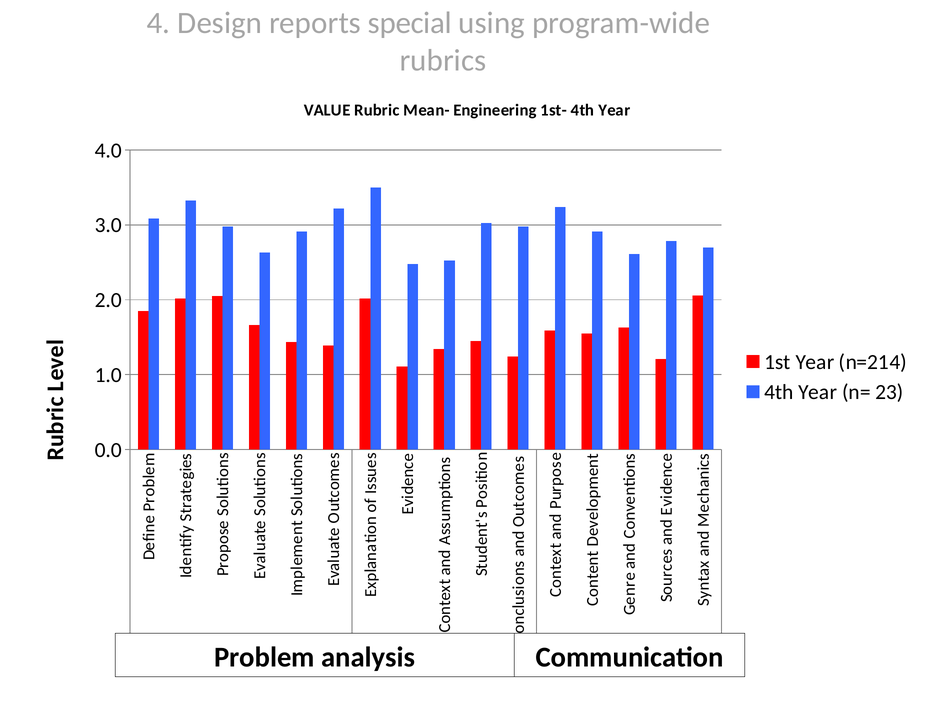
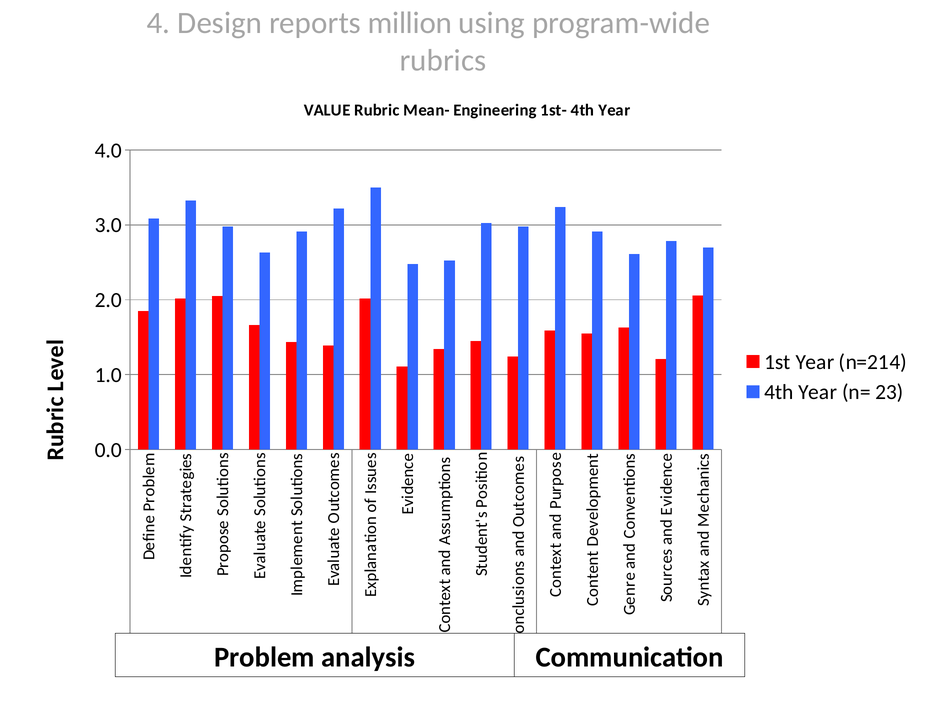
special: special -> million
